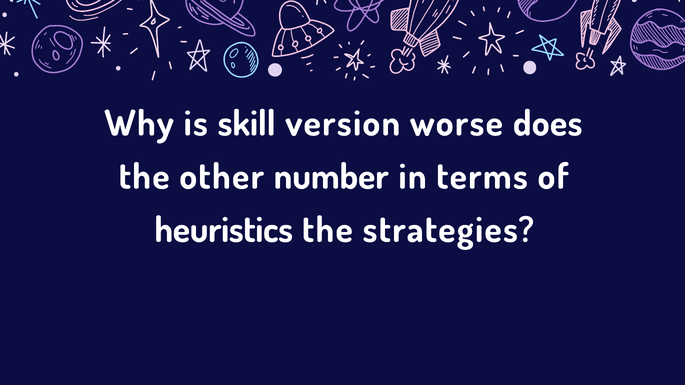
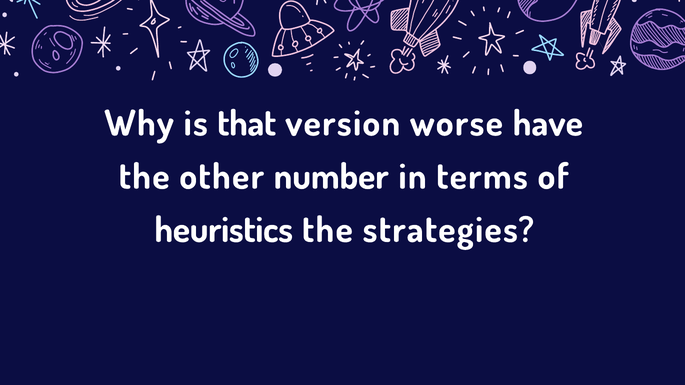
skill: skill -> that
does: does -> have
